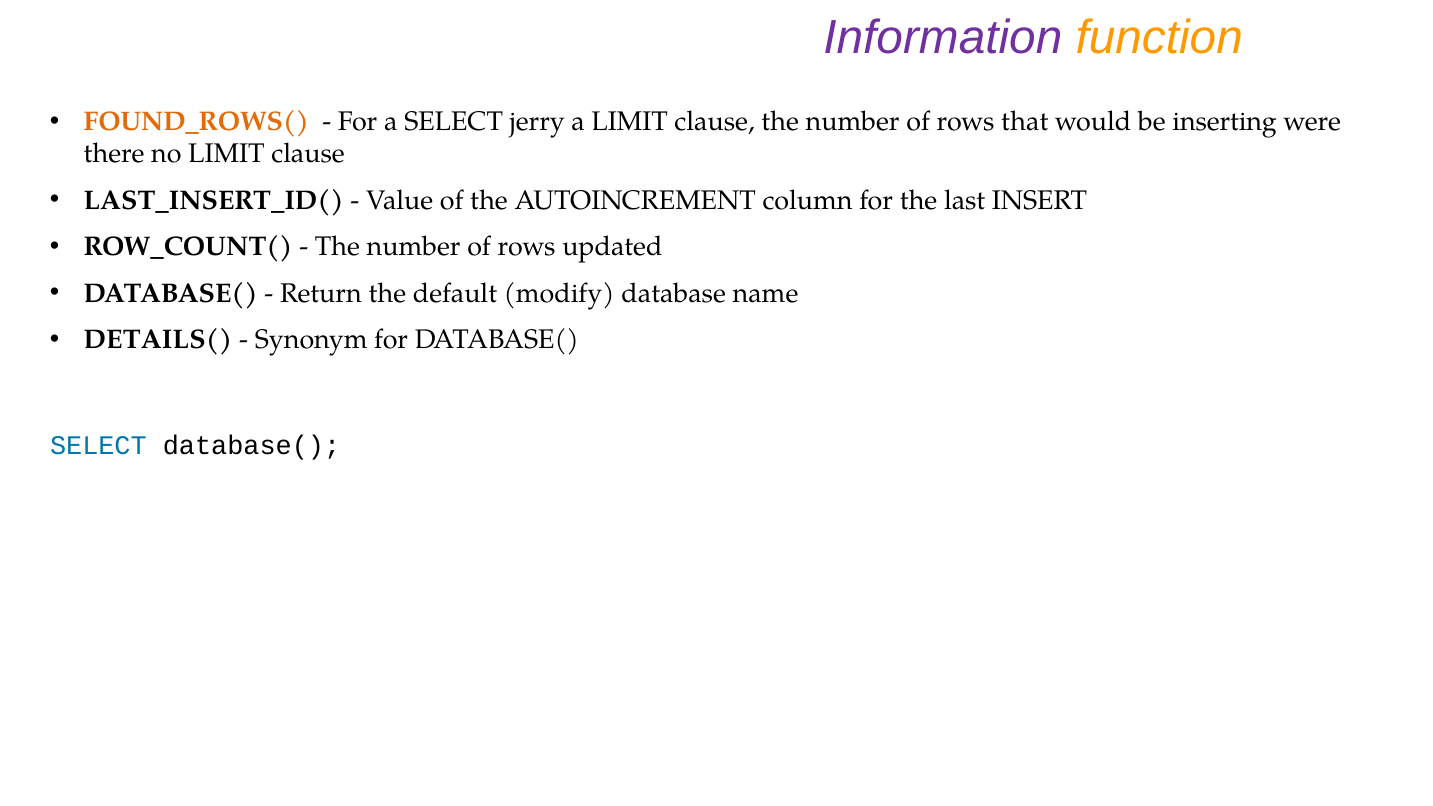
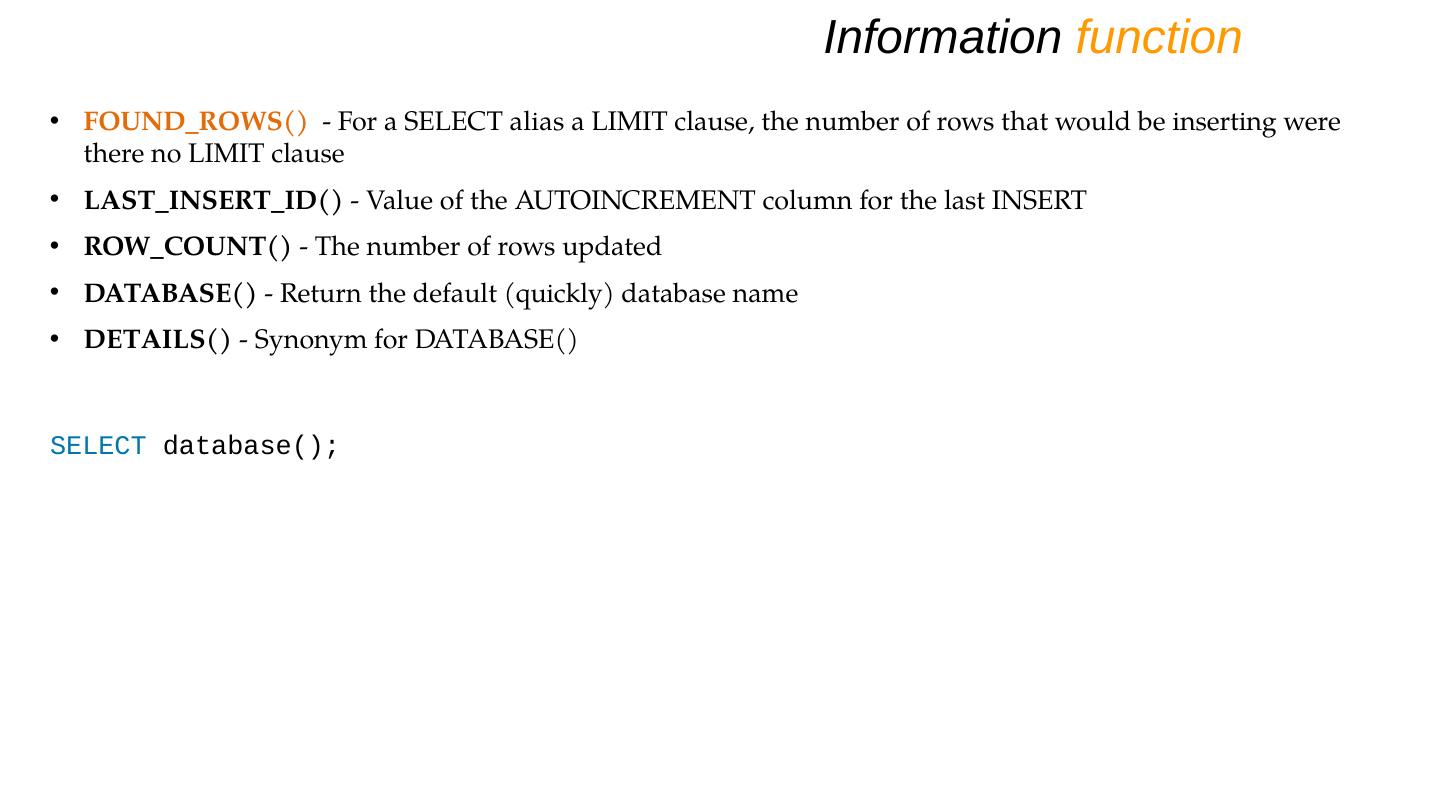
Information colour: purple -> black
jerry: jerry -> alias
modify: modify -> quickly
